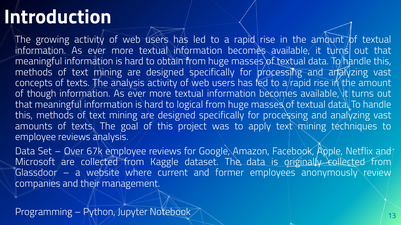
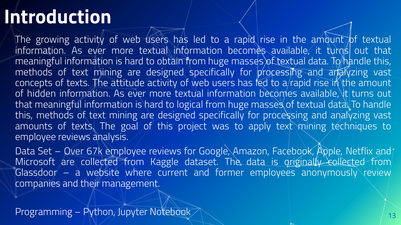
The analysis: analysis -> attitude
though: though -> hidden
